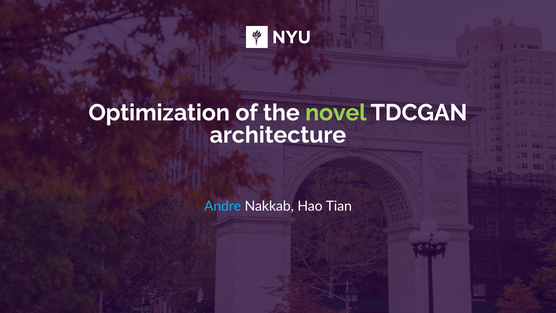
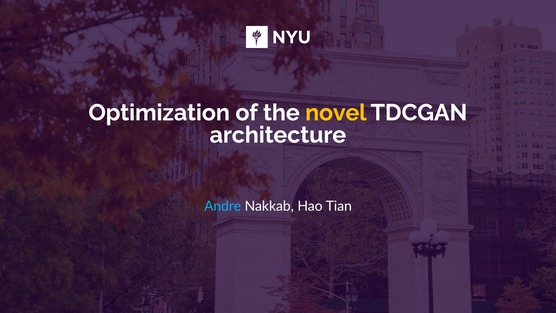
novel colour: light green -> yellow
